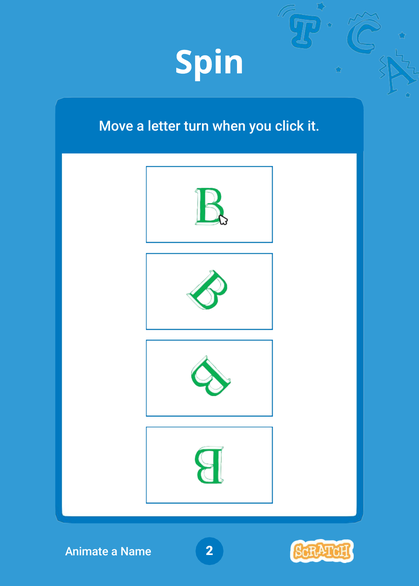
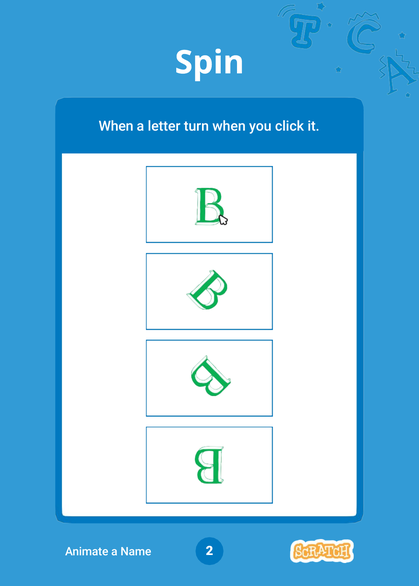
Move at (116, 126): Move -> When
